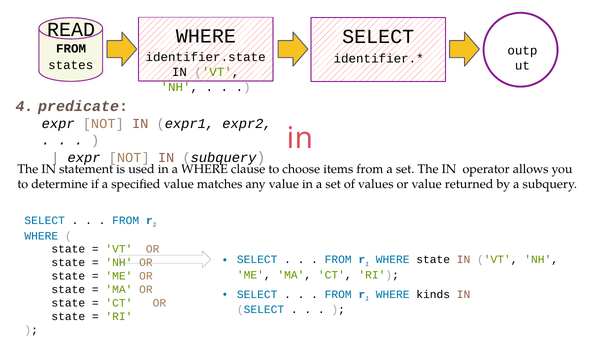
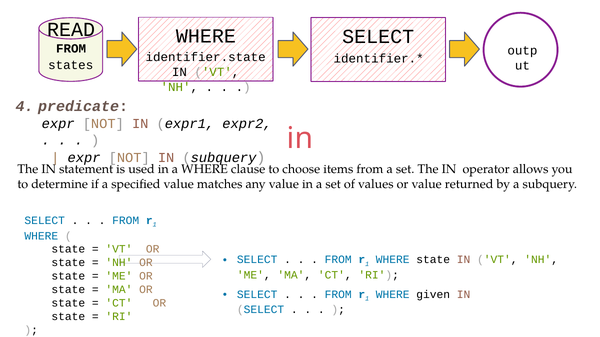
kinds: kinds -> given
